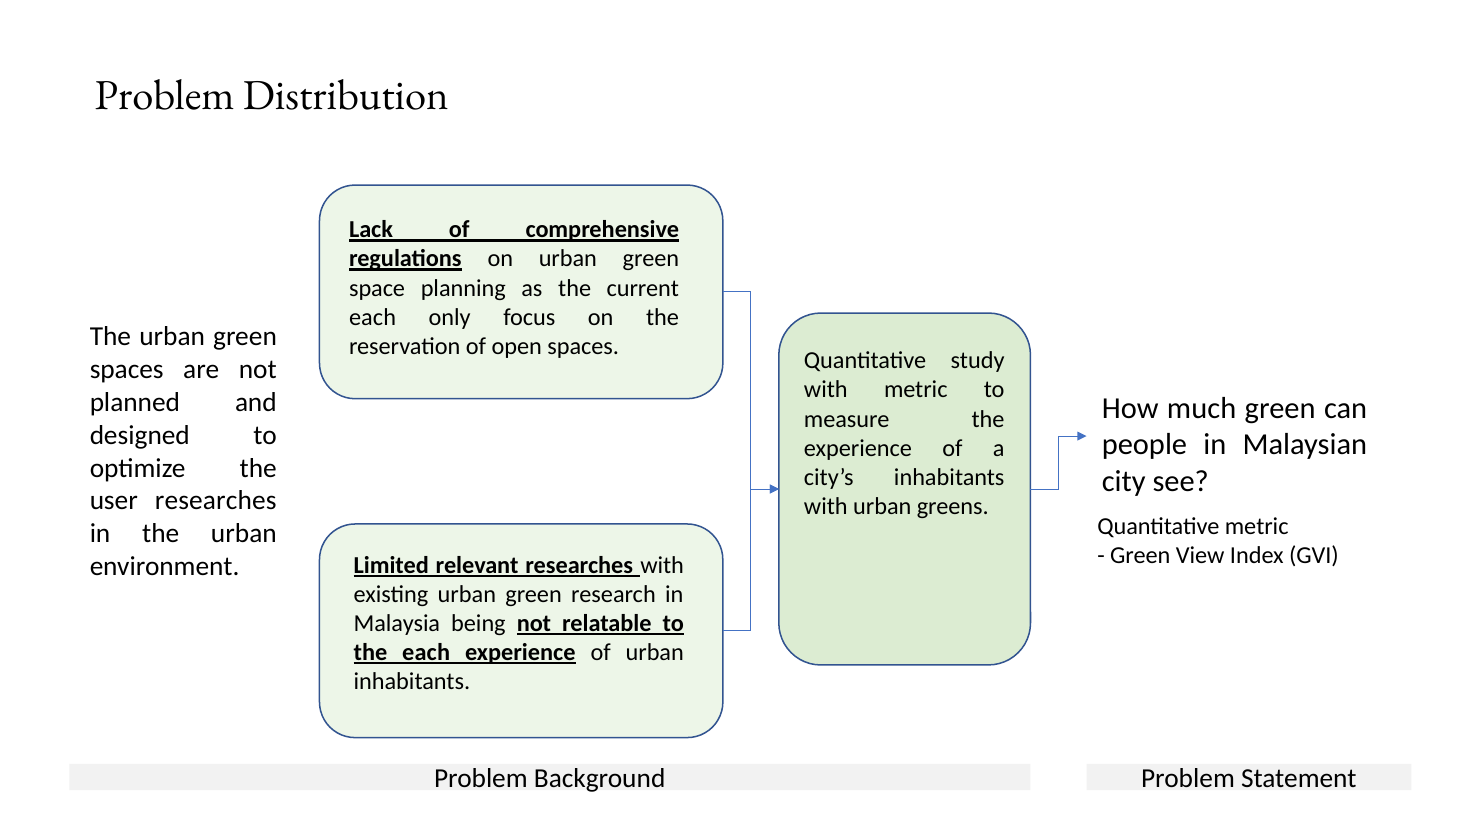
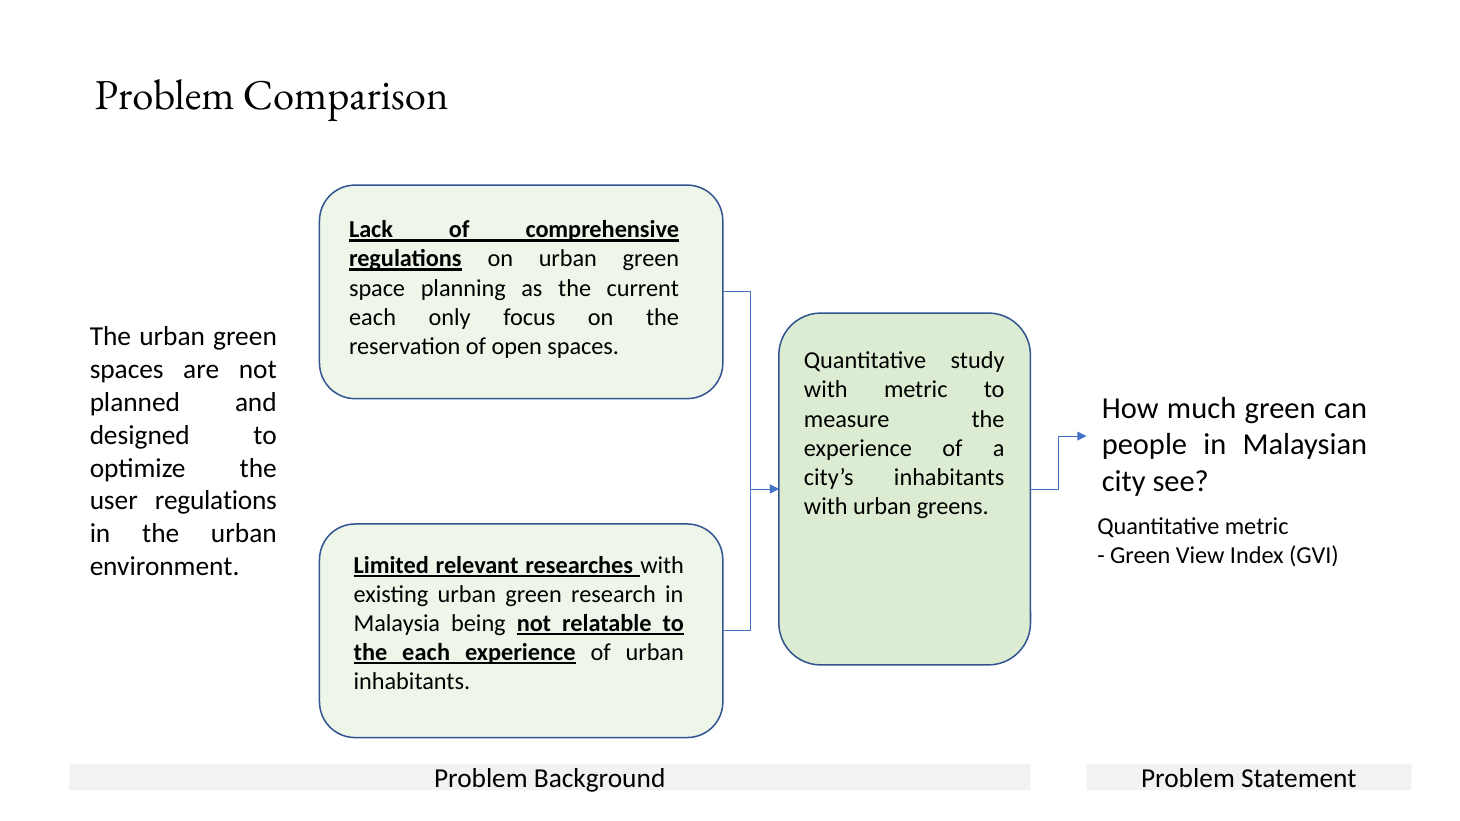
Distribution: Distribution -> Comparison
user researches: researches -> regulations
